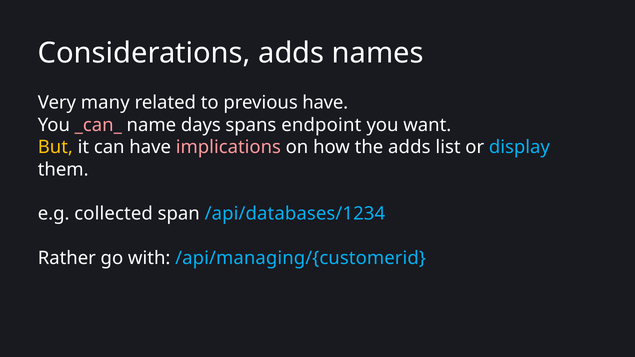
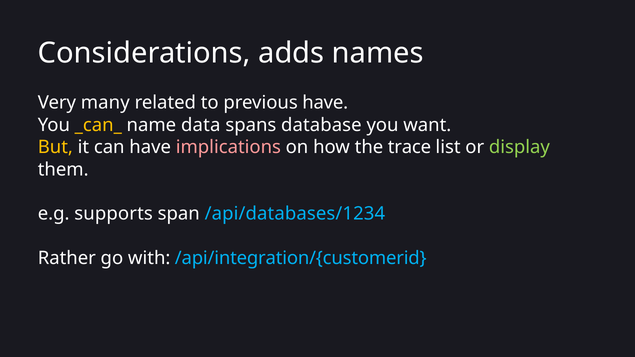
_can_ colour: pink -> yellow
days: days -> data
endpoint: endpoint -> database
the adds: adds -> trace
display colour: light blue -> light green
collected: collected -> supports
/api/managing/{customerid: /api/managing/{customerid -> /api/integration/{customerid
